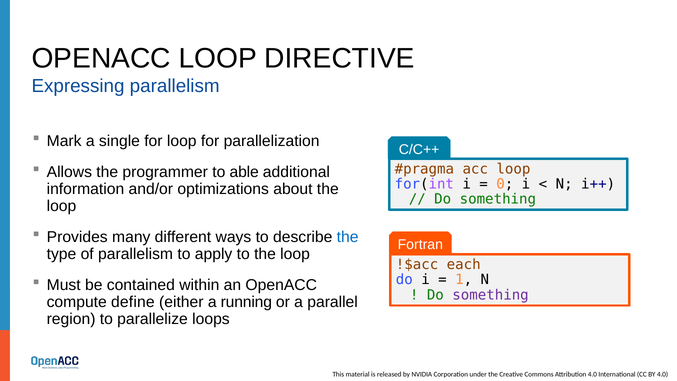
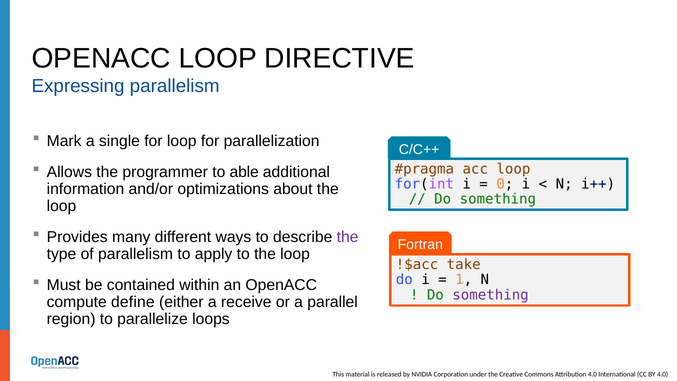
the at (348, 237) colour: blue -> purple
each: each -> take
running: running -> receive
